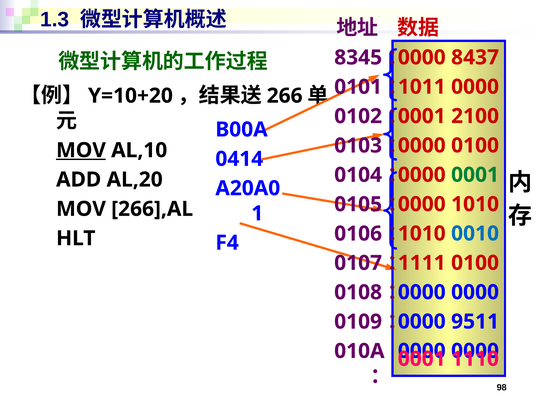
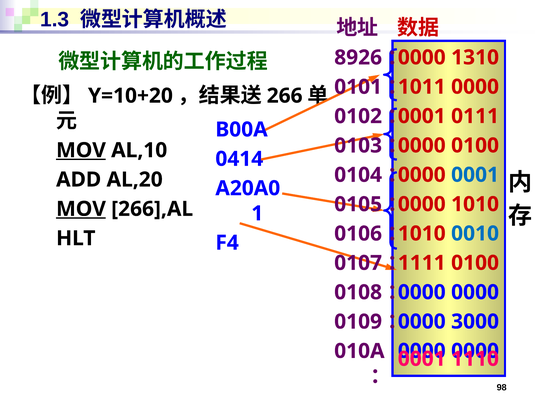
8437: 8437 -> 1310
8345: 8345 -> 8926
2100: 2100 -> 0111
0001 at (475, 175) colour: green -> blue
MOV at (81, 209) underline: none -> present
9511: 9511 -> 3000
